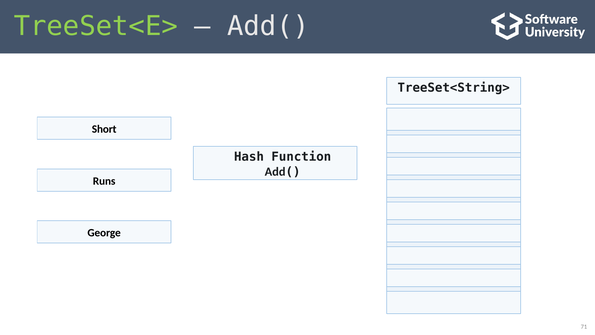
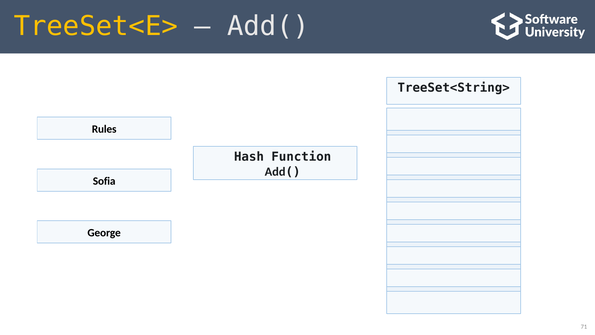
TreeSet<E> colour: light green -> yellow
Short: Short -> Rules
Runs: Runs -> Sofia
